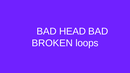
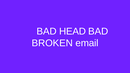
loops: loops -> email
